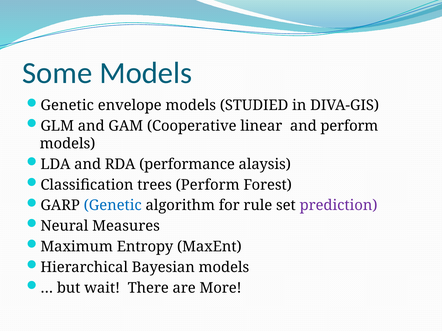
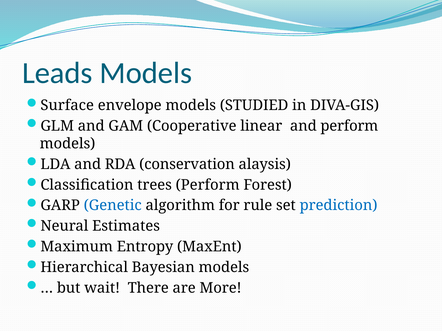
Some: Some -> Leads
Genetic at (67, 106): Genetic -> Surface
performance: performance -> conservation
prediction colour: purple -> blue
Measures: Measures -> Estimates
